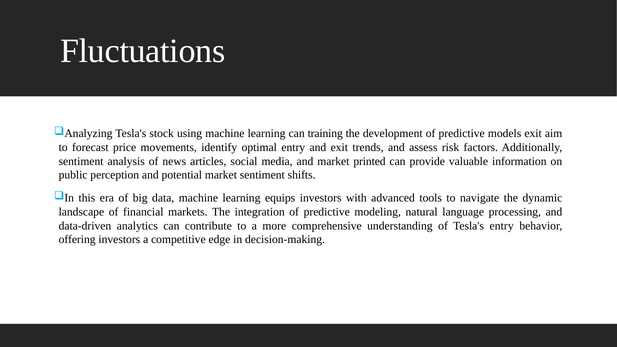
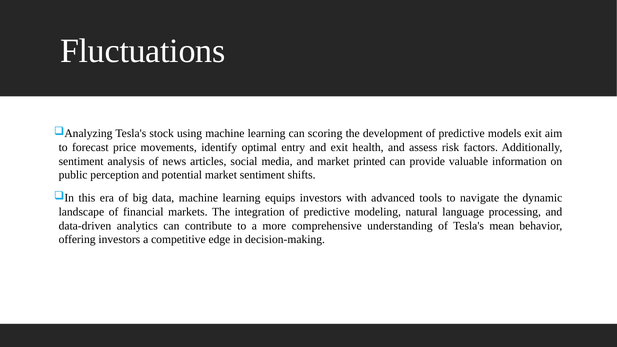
training: training -> scoring
trends: trends -> health
Tesla's entry: entry -> mean
